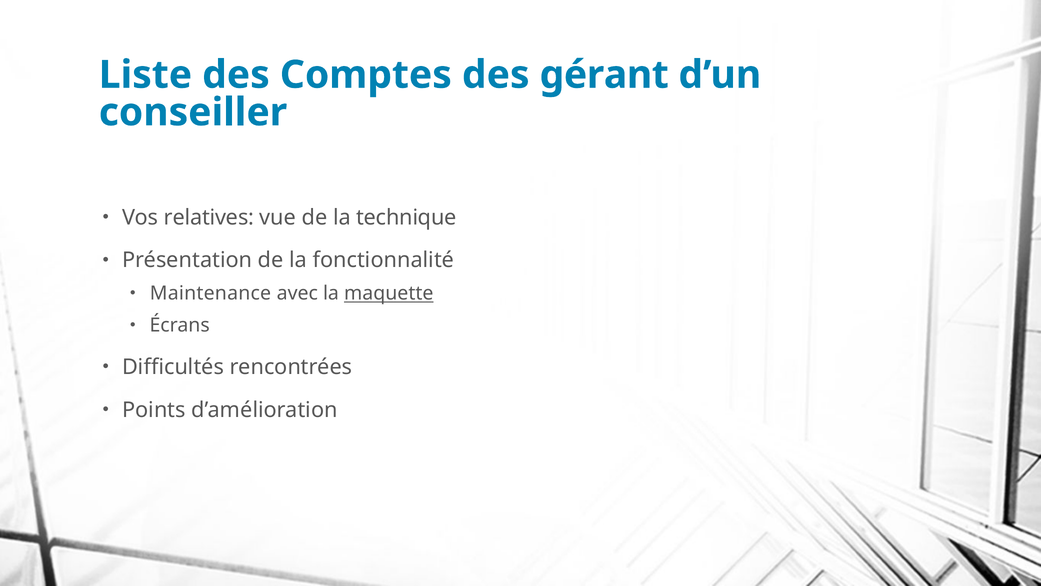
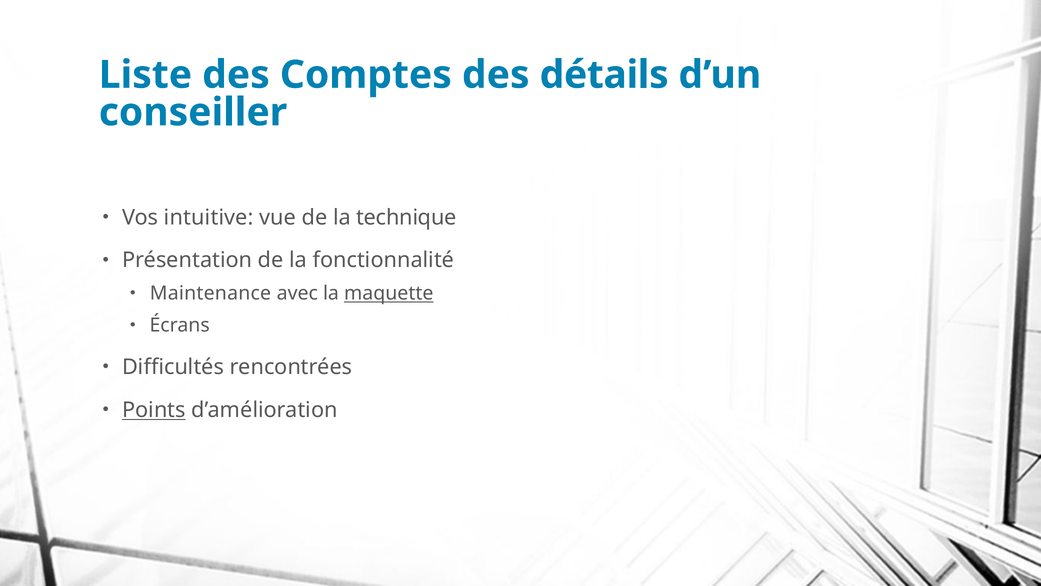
gérant: gérant -> détails
relatives: relatives -> intuitive
Points underline: none -> present
